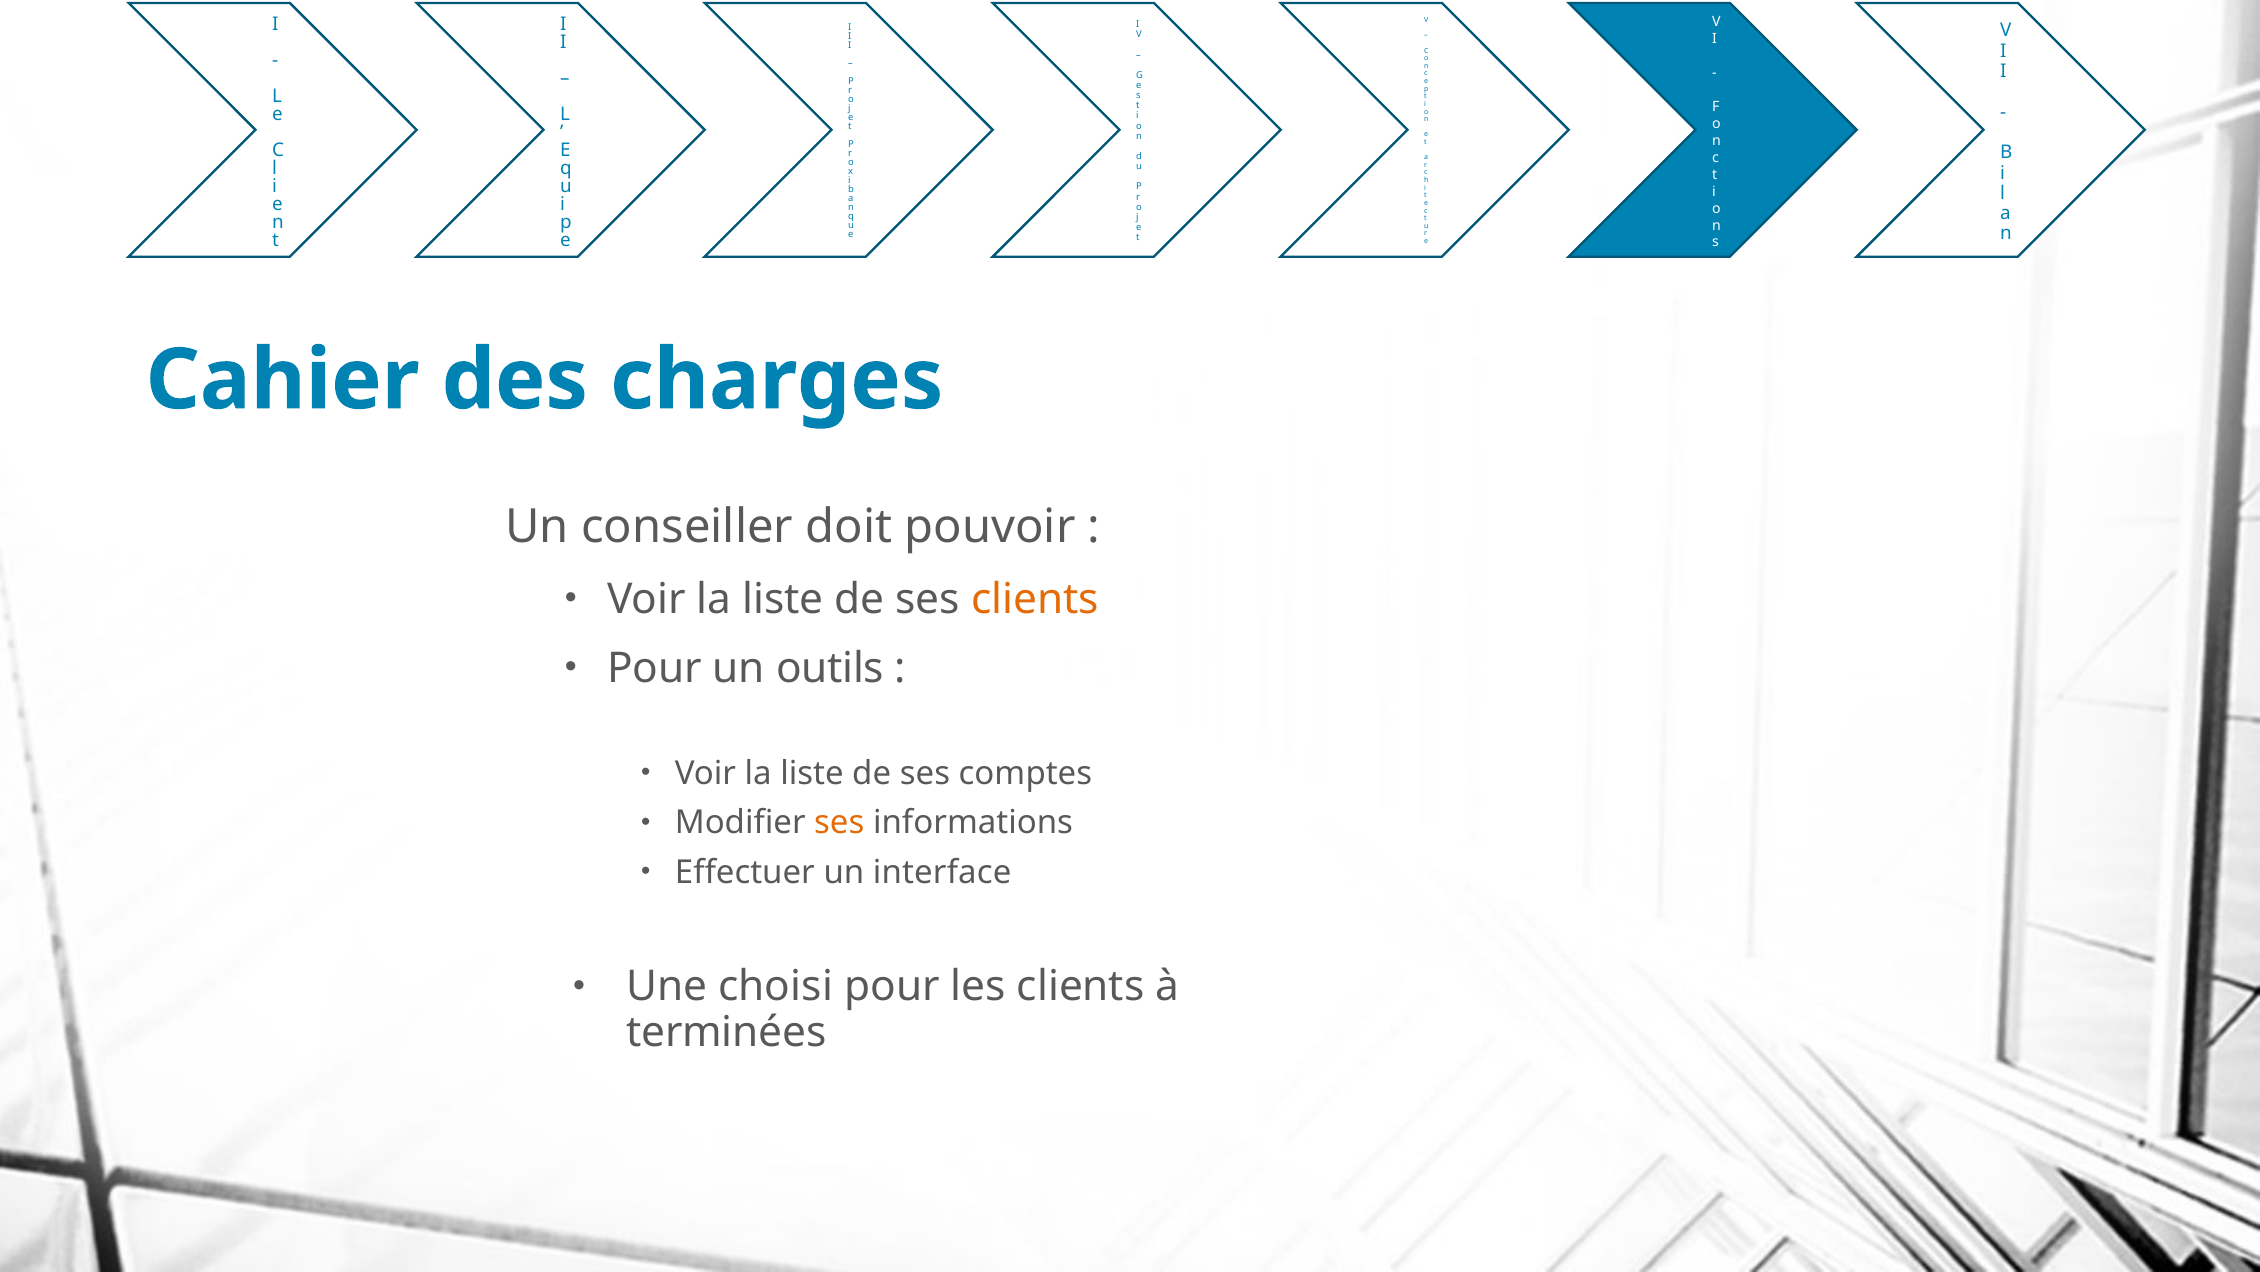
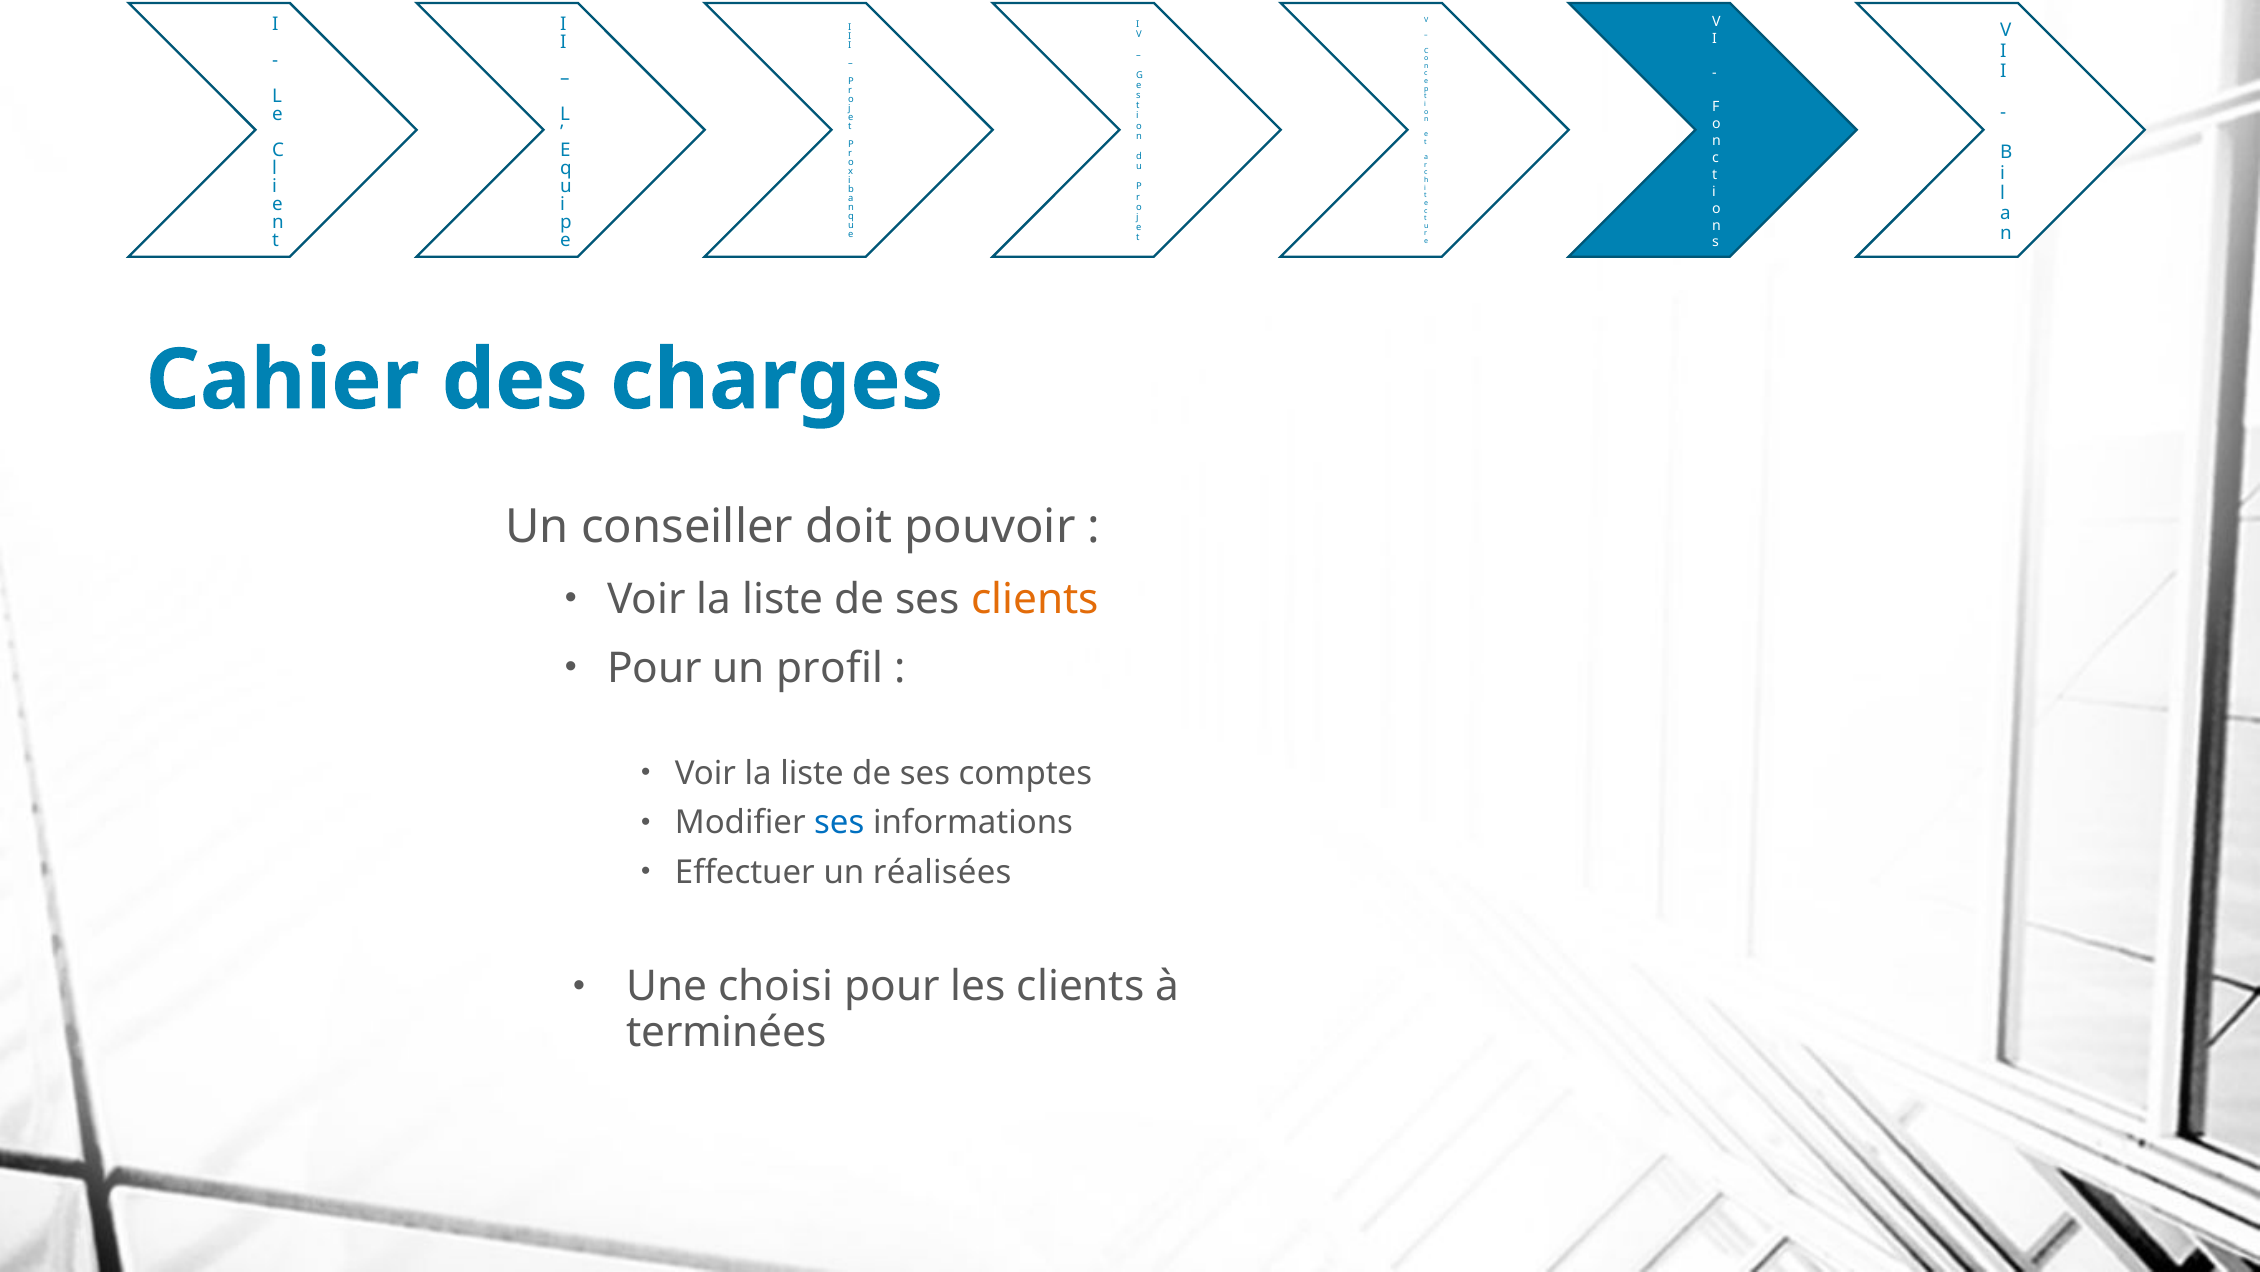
outils: outils -> profil
ses at (839, 823) colour: orange -> blue
interface: interface -> réalisées
